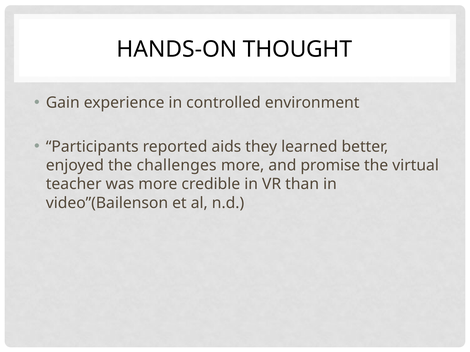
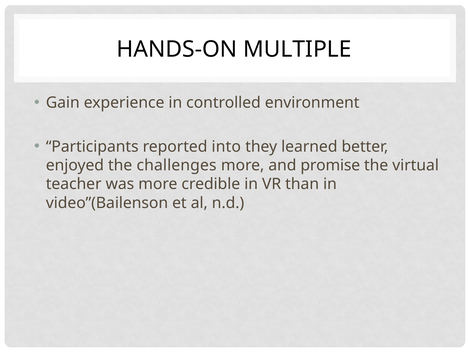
THOUGHT: THOUGHT -> MULTIPLE
aids: aids -> into
